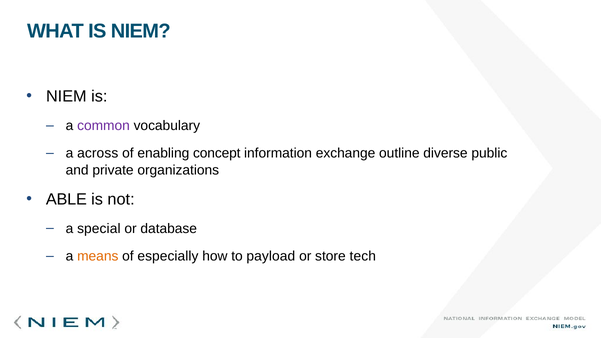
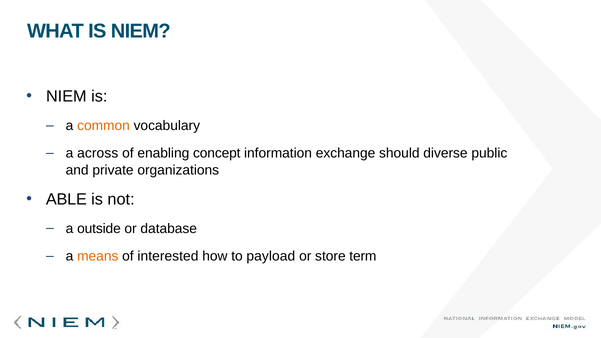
common colour: purple -> orange
outline: outline -> should
special: special -> outside
especially: especially -> interested
tech: tech -> term
